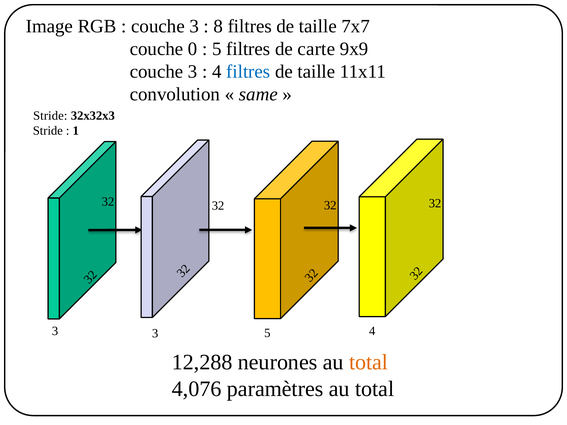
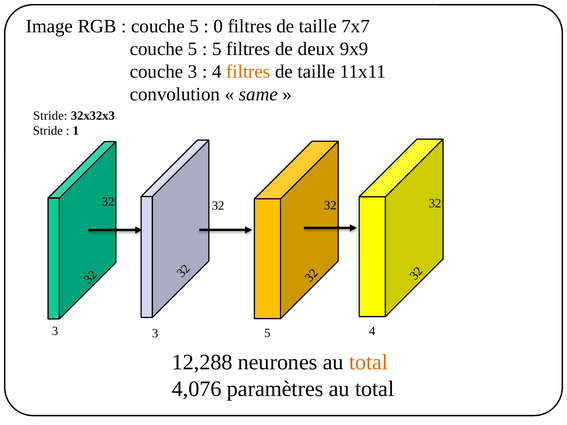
3 at (194, 26): 3 -> 5
8: 8 -> 0
0 at (193, 49): 0 -> 5
carte: carte -> deux
filtres at (248, 72) colour: blue -> orange
